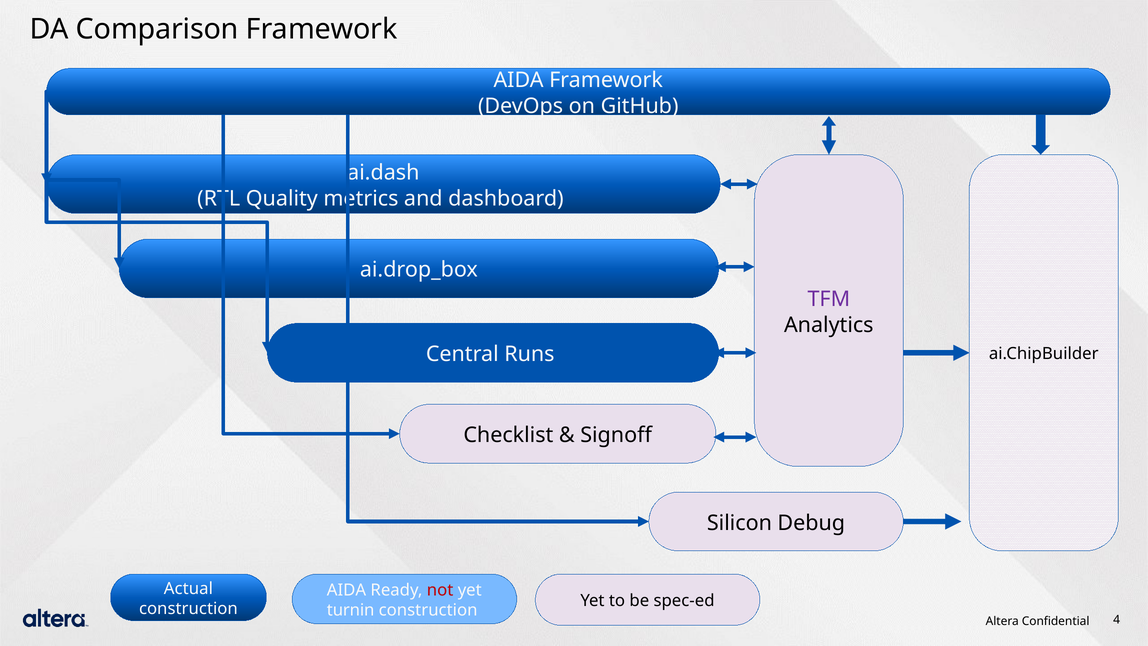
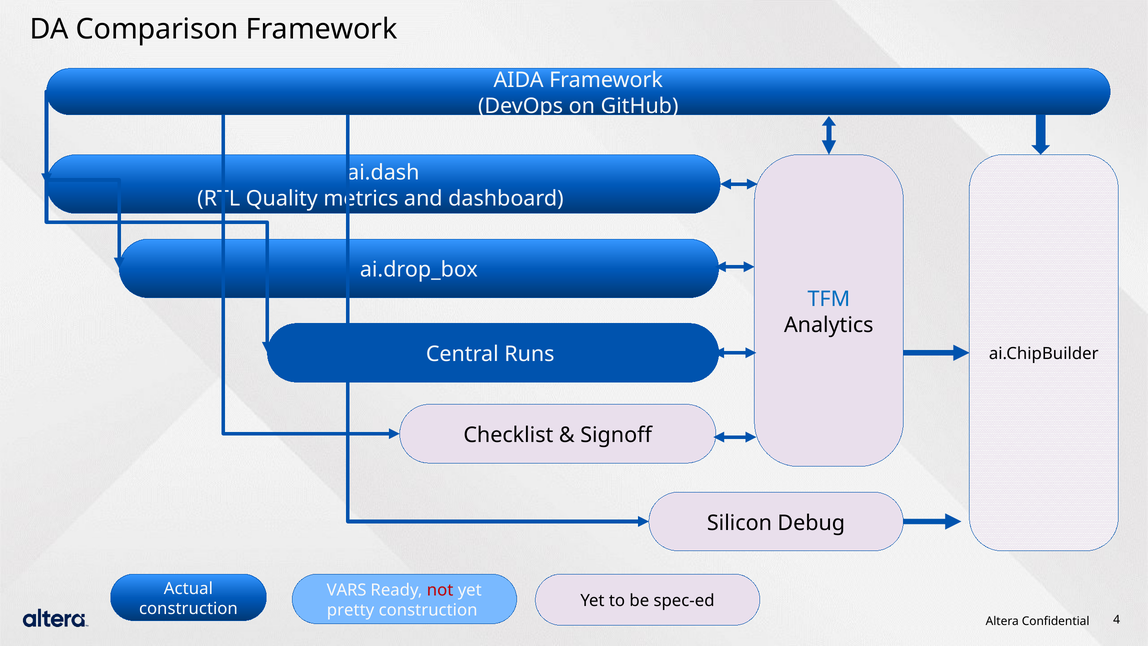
TFM colour: purple -> blue
AIDA at (347, 590): AIDA -> VARS
turnin: turnin -> pretty
